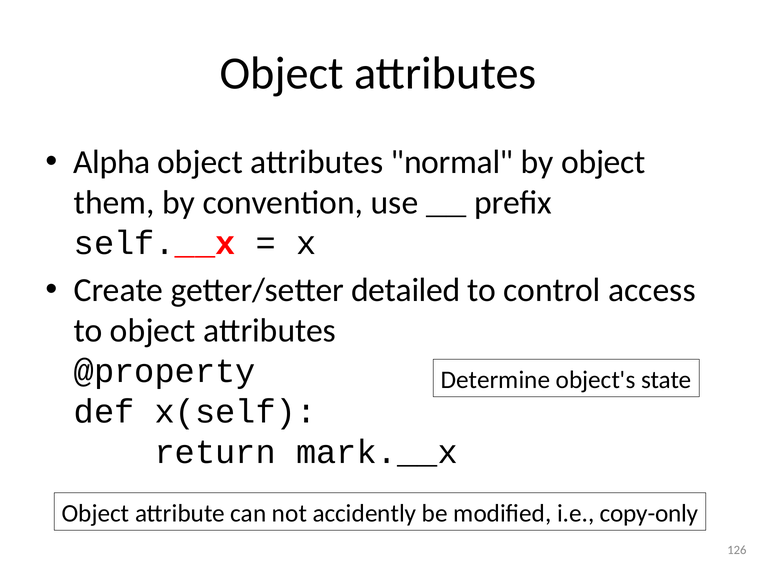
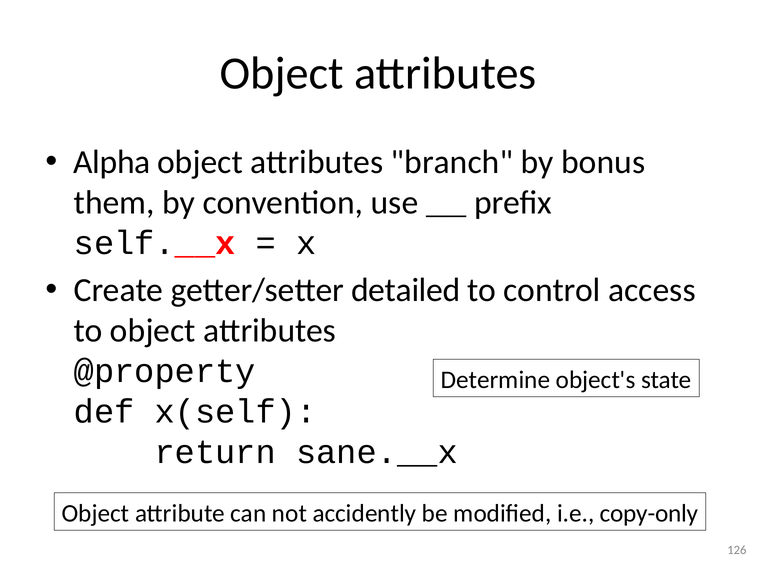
normal: normal -> branch
by object: object -> bonus
mark.__x: mark.__x -> sane.__x
